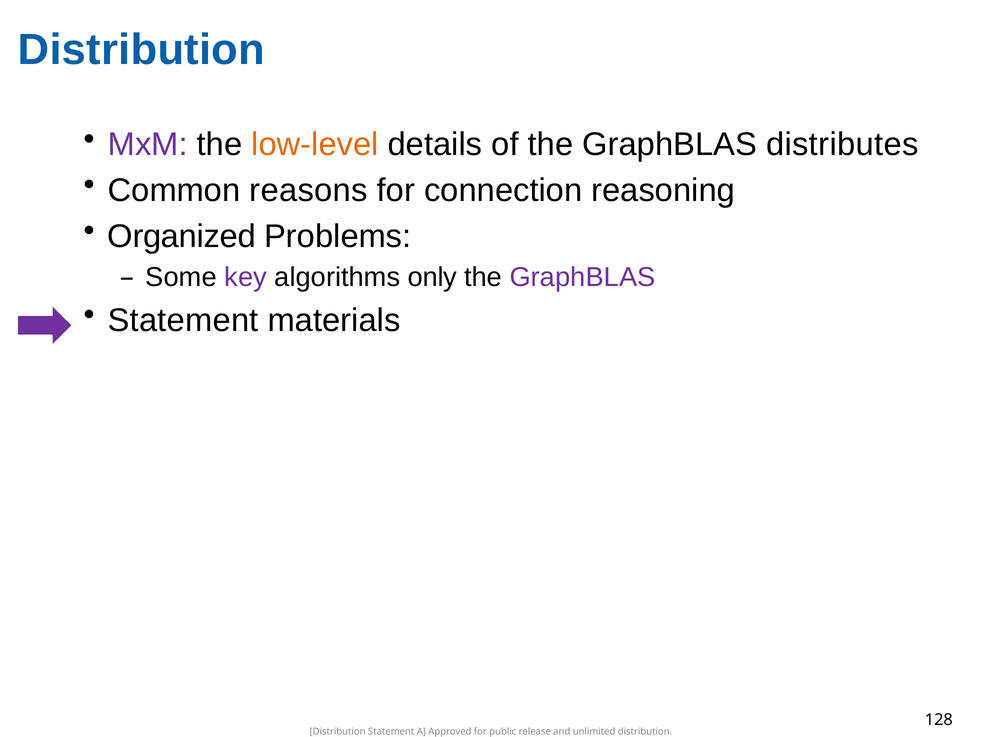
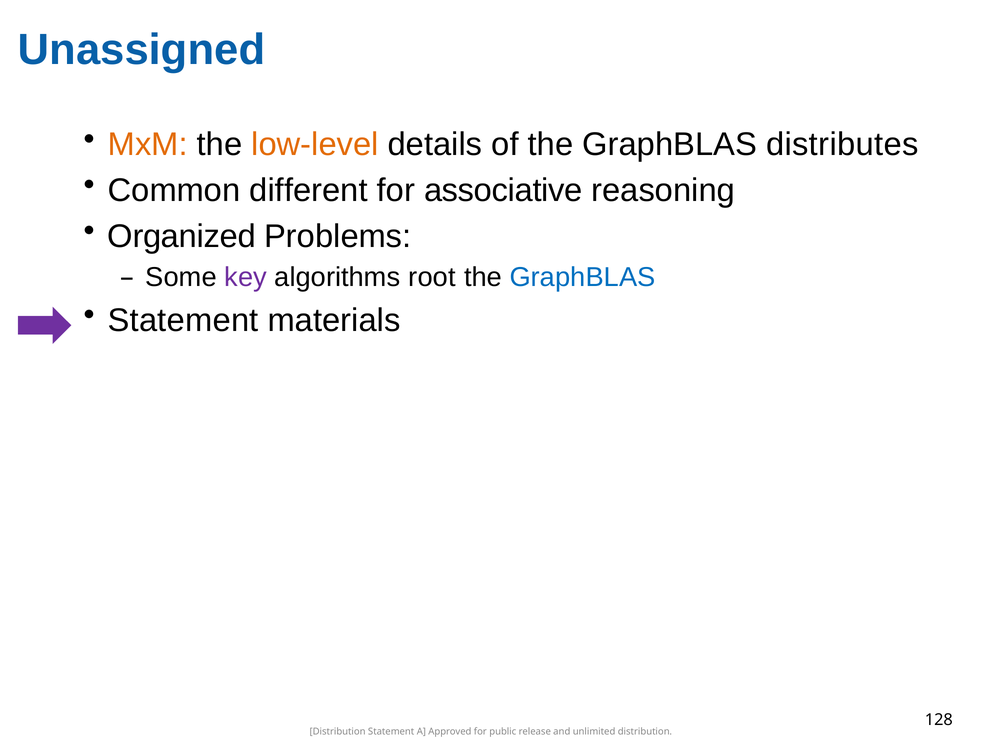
Distribution at (141, 50): Distribution -> Unassigned
MxM colour: purple -> orange
reasons: reasons -> different
connection: connection -> associative
only: only -> root
GraphBLAS at (583, 277) colour: purple -> blue
